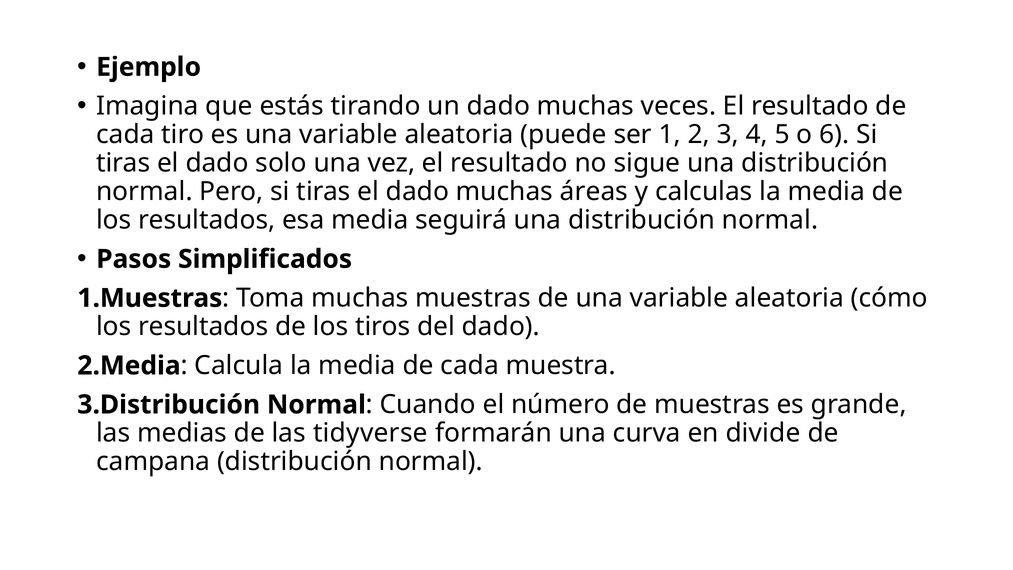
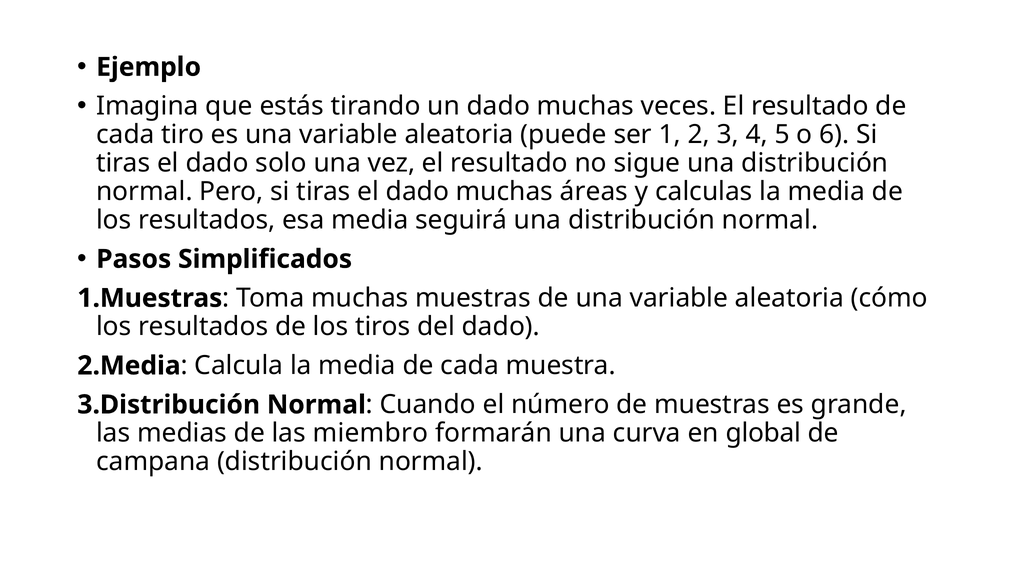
tidyverse: tidyverse -> miembro
divide: divide -> global
